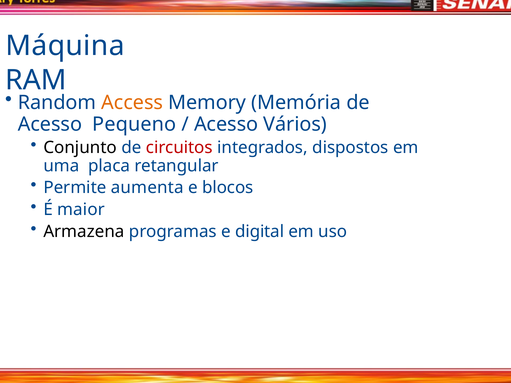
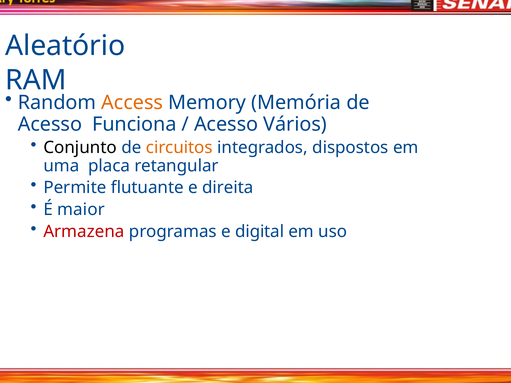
Máquina: Máquina -> Aleatório
Pequeno: Pequeno -> Funciona
circuitos colour: red -> orange
aumenta: aumenta -> flutuante
blocos: blocos -> direita
Armazena colour: black -> red
